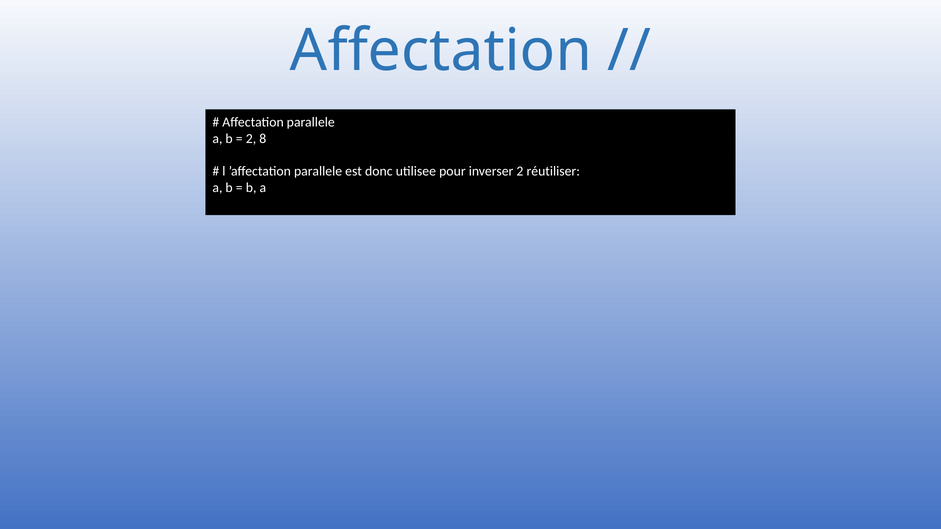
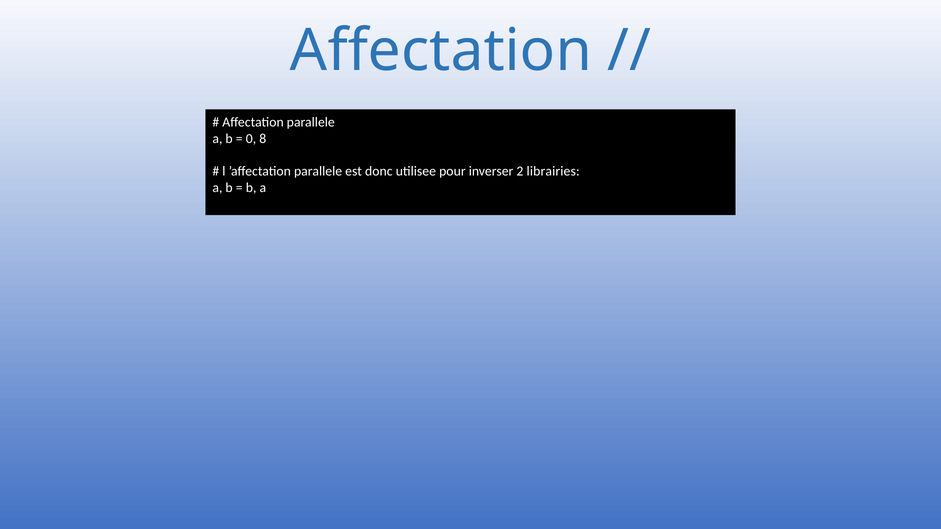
2 at (251, 139): 2 -> 0
réutiliser: réutiliser -> librairies
